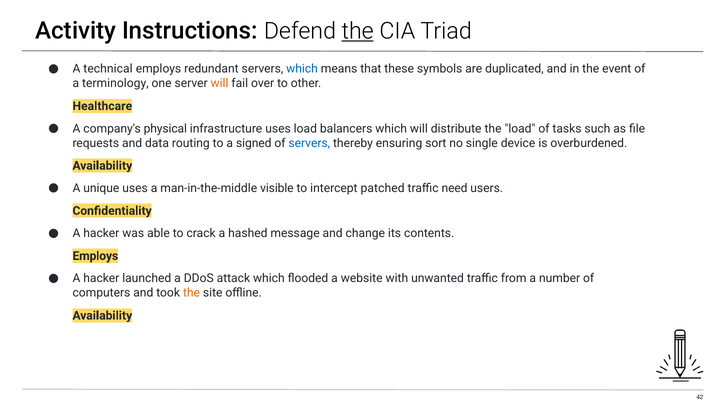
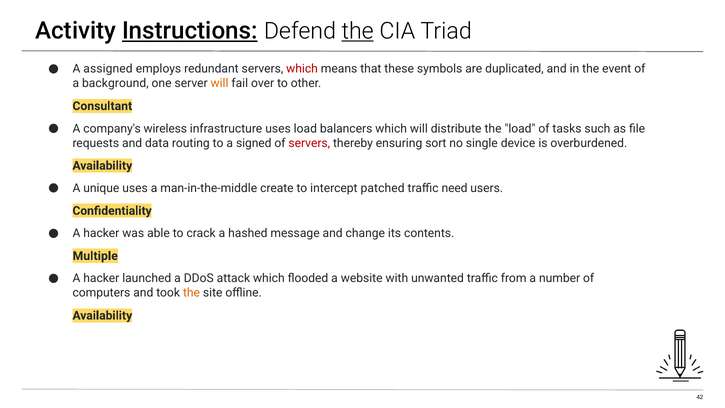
Instructions underline: none -> present
technical: technical -> assigned
which at (302, 69) colour: blue -> red
terminology: terminology -> background
Healthcare: Healthcare -> Consultant
physical: physical -> wireless
servers at (309, 143) colour: blue -> red
visible: visible -> create
Employs at (95, 256): Employs -> Multiple
